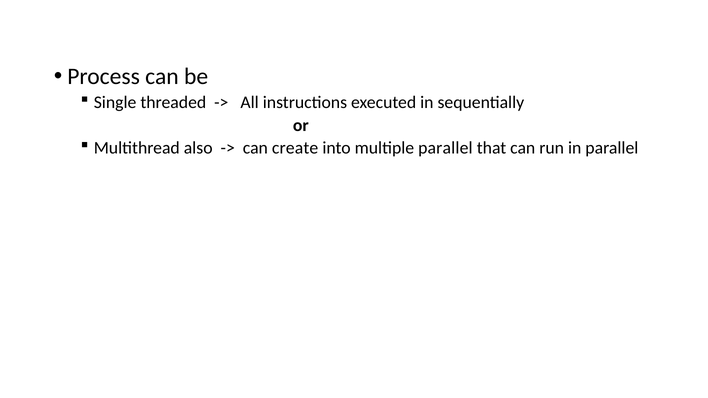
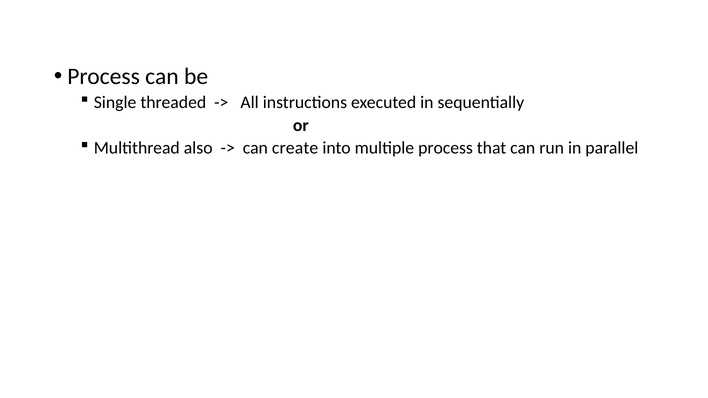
multiple parallel: parallel -> process
